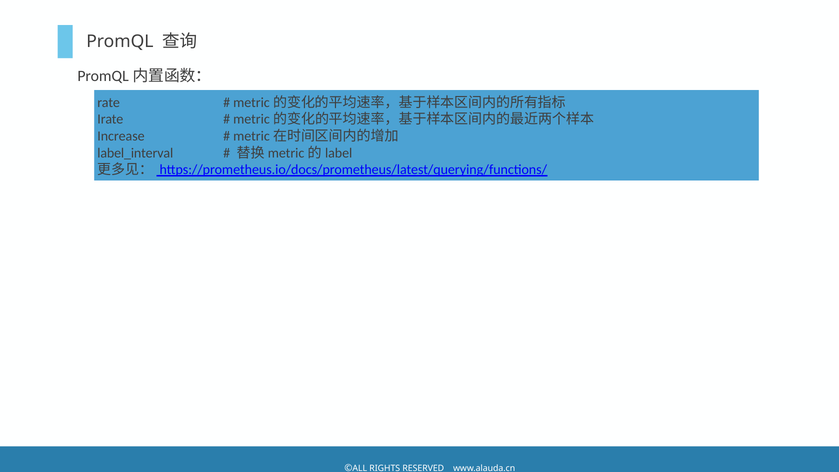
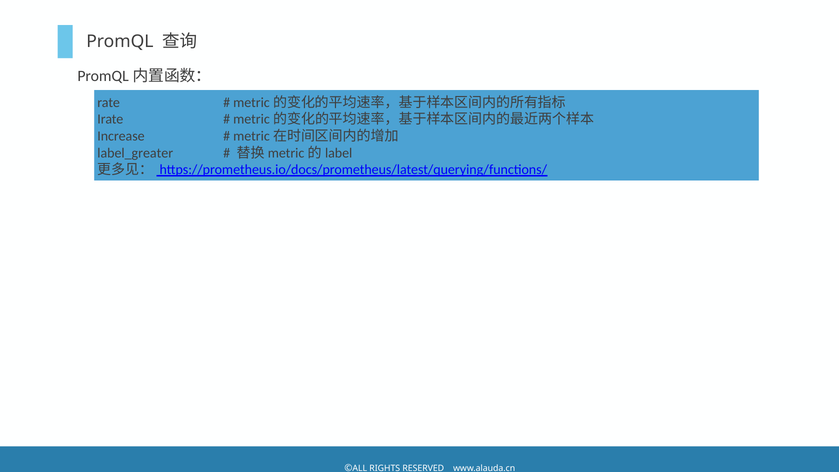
label_interval: label_interval -> label_greater
